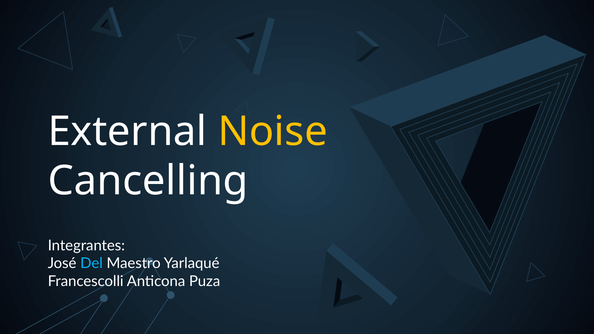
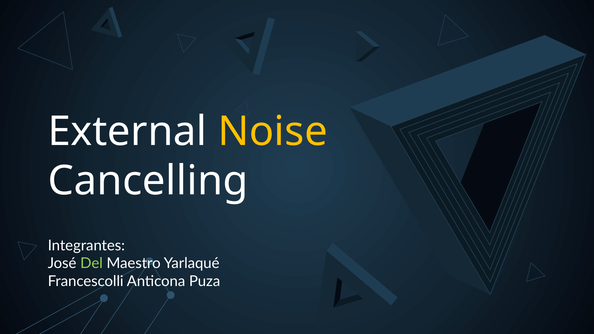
Del colour: light blue -> light green
